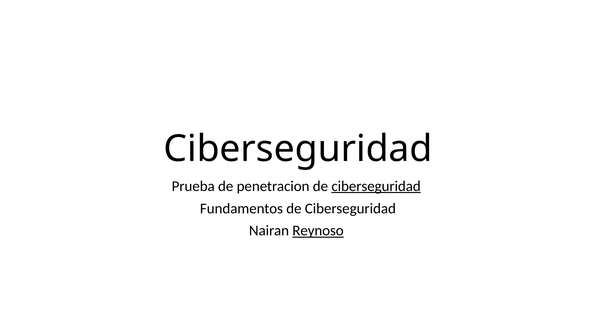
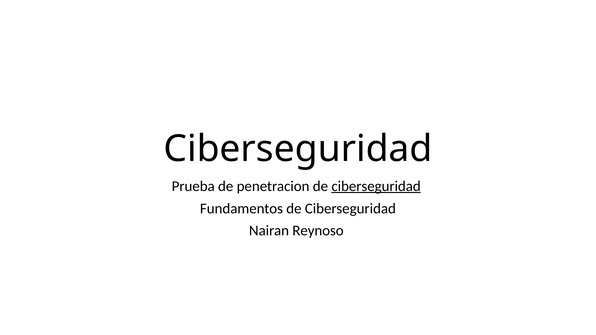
Reynoso underline: present -> none
